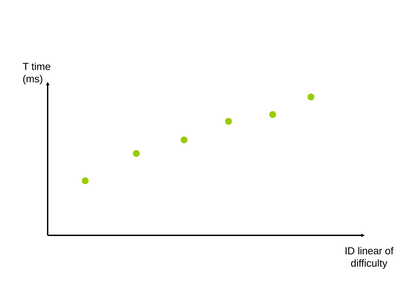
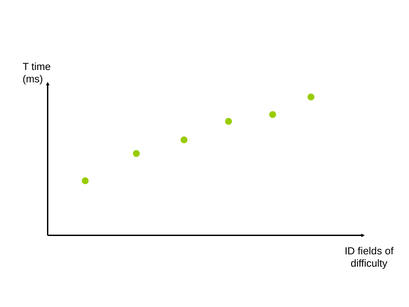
linear: linear -> fields
